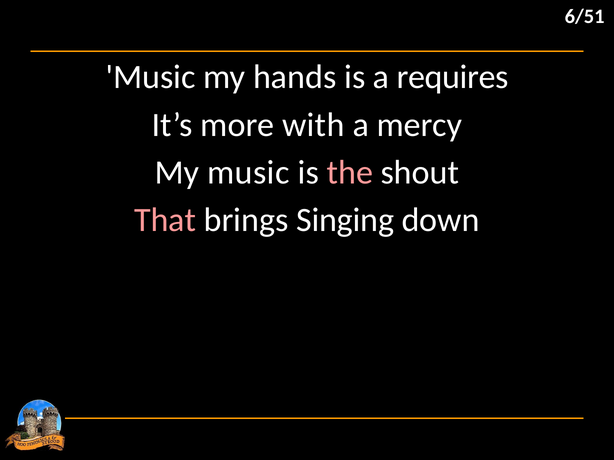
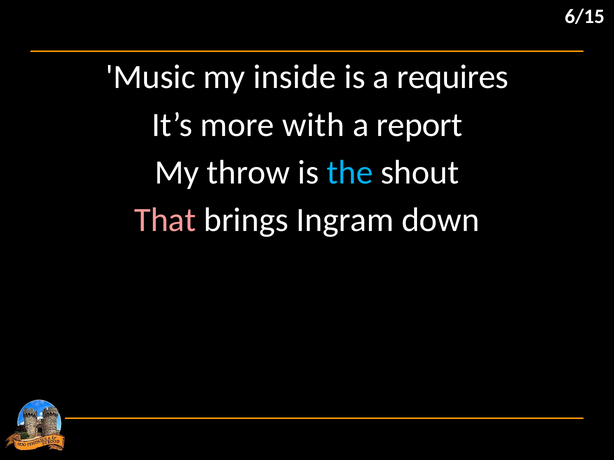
6/51: 6/51 -> 6/15
hands: hands -> inside
mercy: mercy -> report
My music: music -> throw
the colour: pink -> light blue
Singing: Singing -> Ingram
